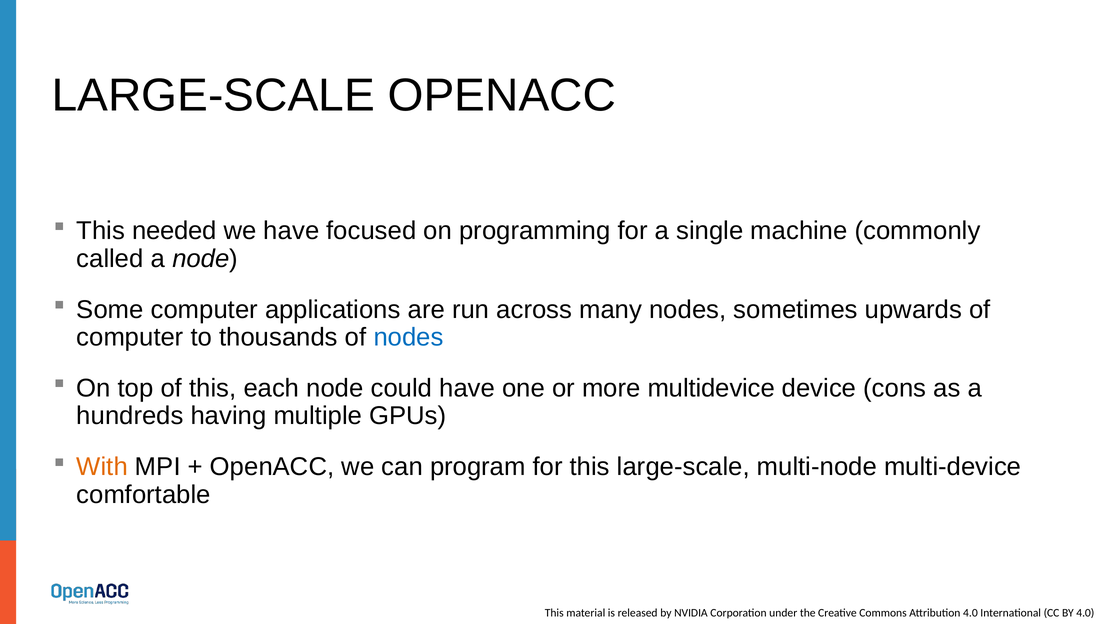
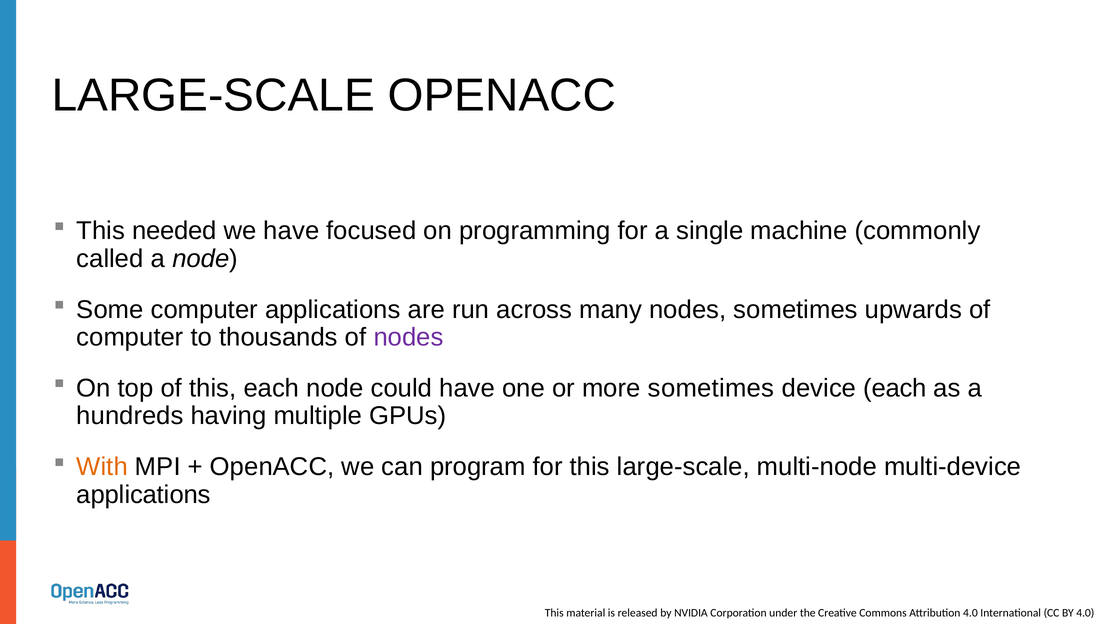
nodes at (408, 337) colour: blue -> purple
more multidevice: multidevice -> sometimes
device cons: cons -> each
comfortable at (144, 494): comfortable -> applications
